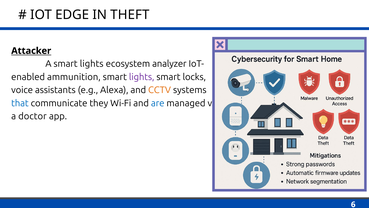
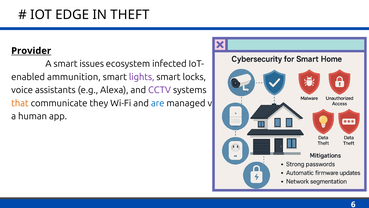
Attacker: Attacker -> Provider
A smart lights: lights -> issues
analyzer: analyzer -> infected
CCTV colour: orange -> purple
that colour: blue -> orange
doctor: doctor -> human
